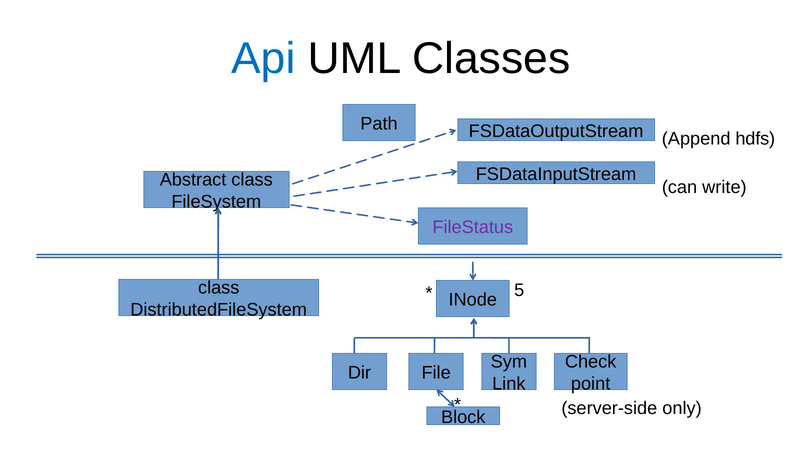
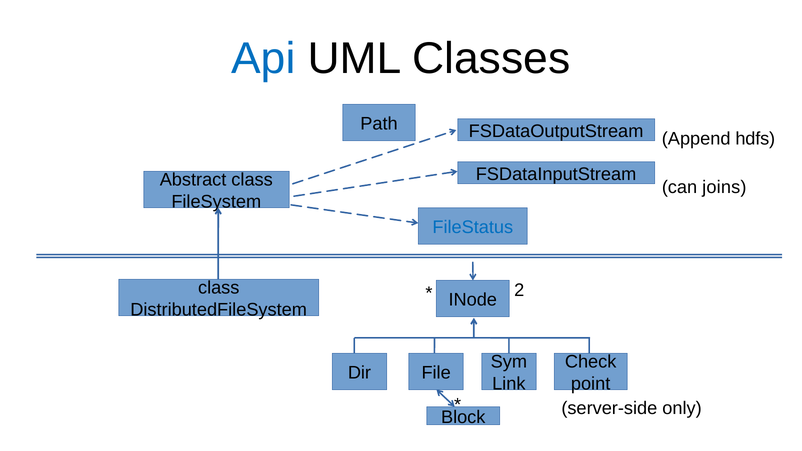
write: write -> joins
FileStatus colour: purple -> blue
5: 5 -> 2
